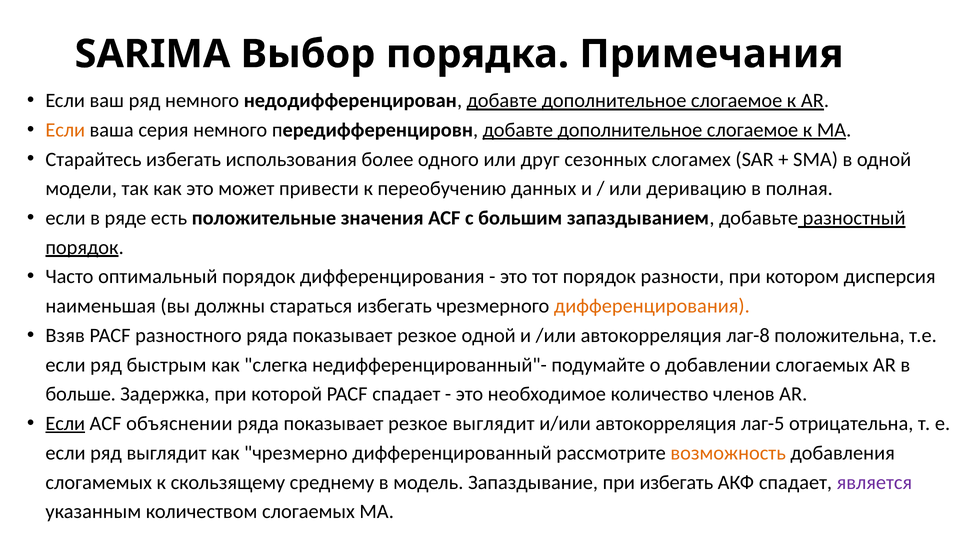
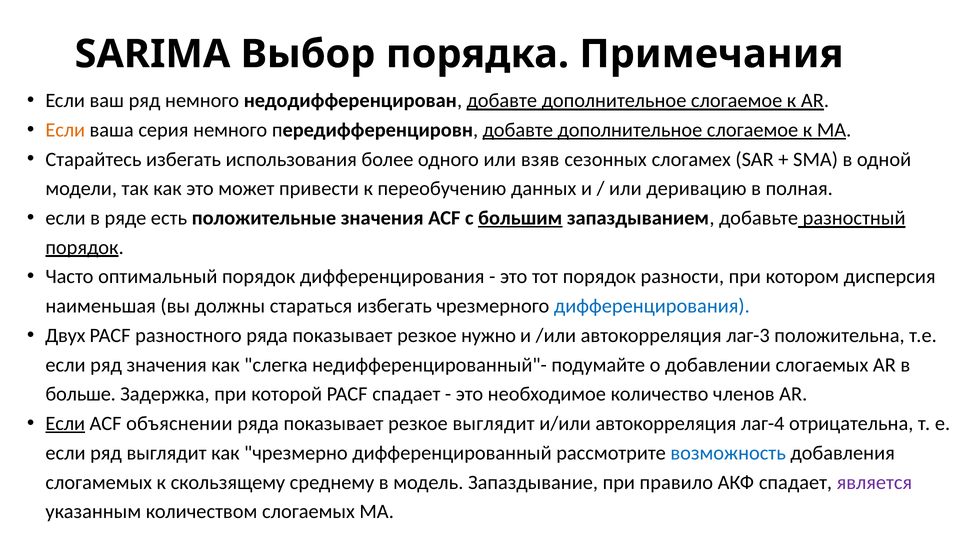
друг: друг -> взяв
большим underline: none -> present
дифференцирования at (652, 306) colour: orange -> blue
Взяв: Взяв -> Двух
резкое одной: одной -> нужно
лаг-8: лаг-8 -> лаг-3
ряд быстрым: быстрым -> значения
лаг-5: лаг-5 -> лаг-4
возможность colour: orange -> blue
при избегать: избегать -> правило
